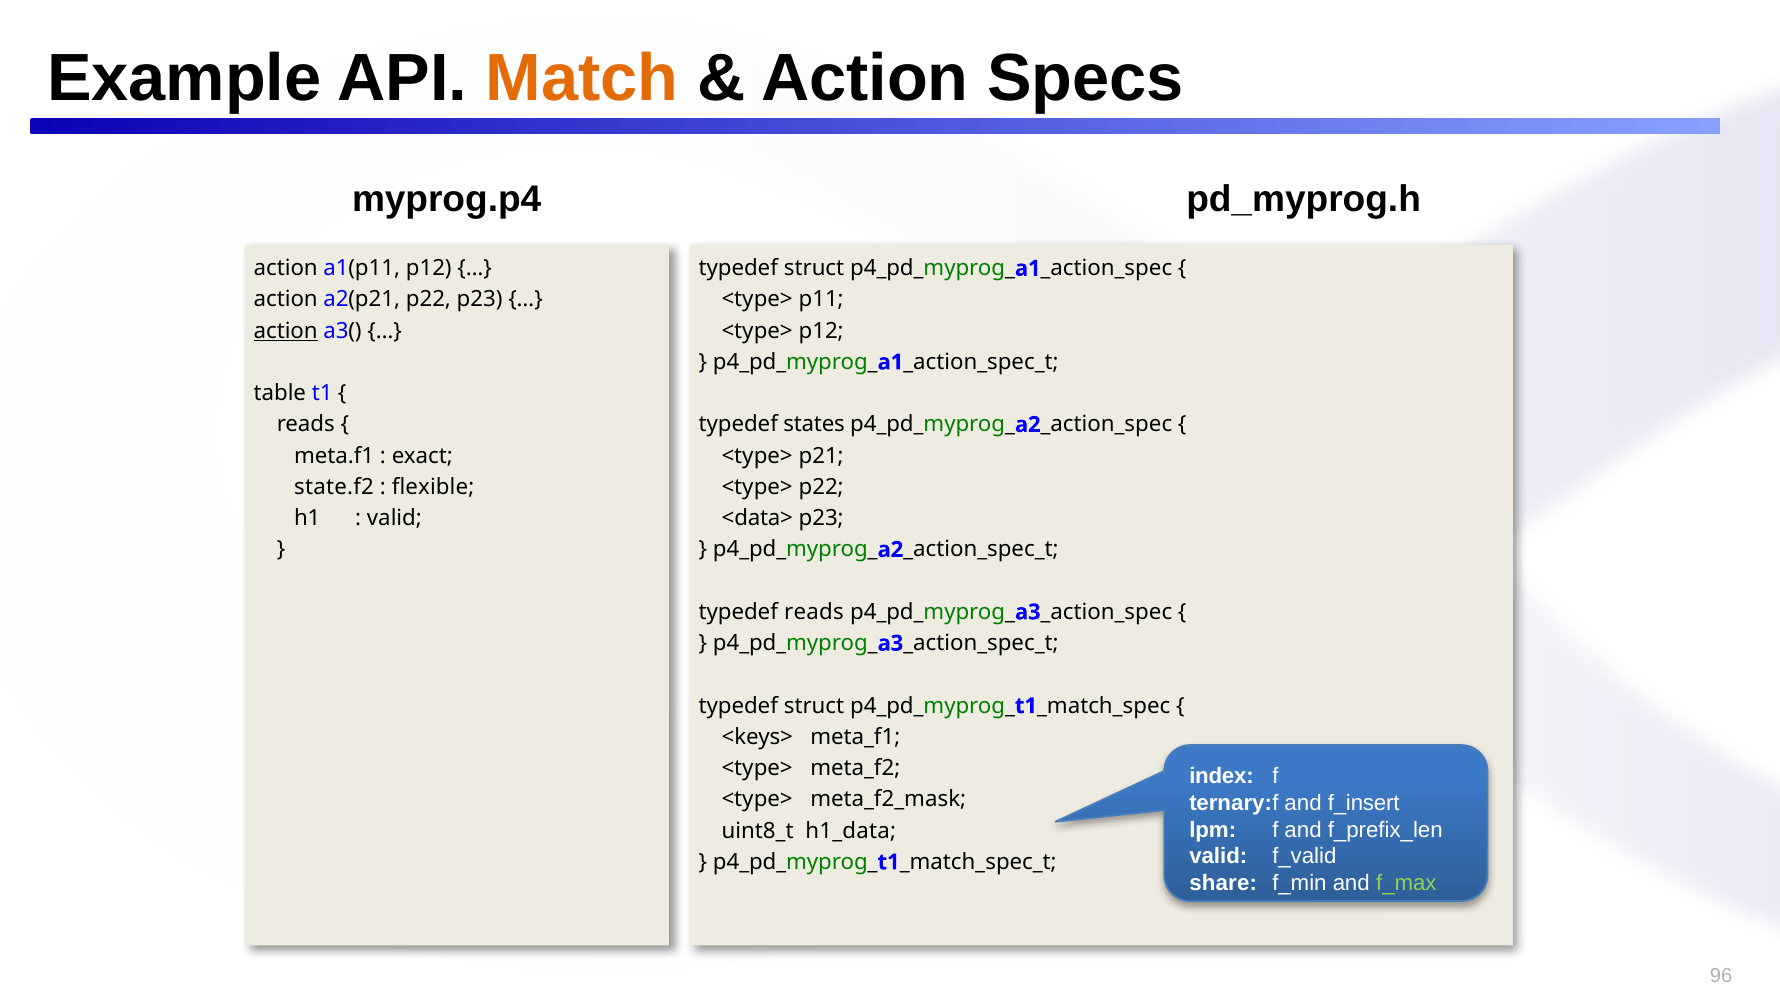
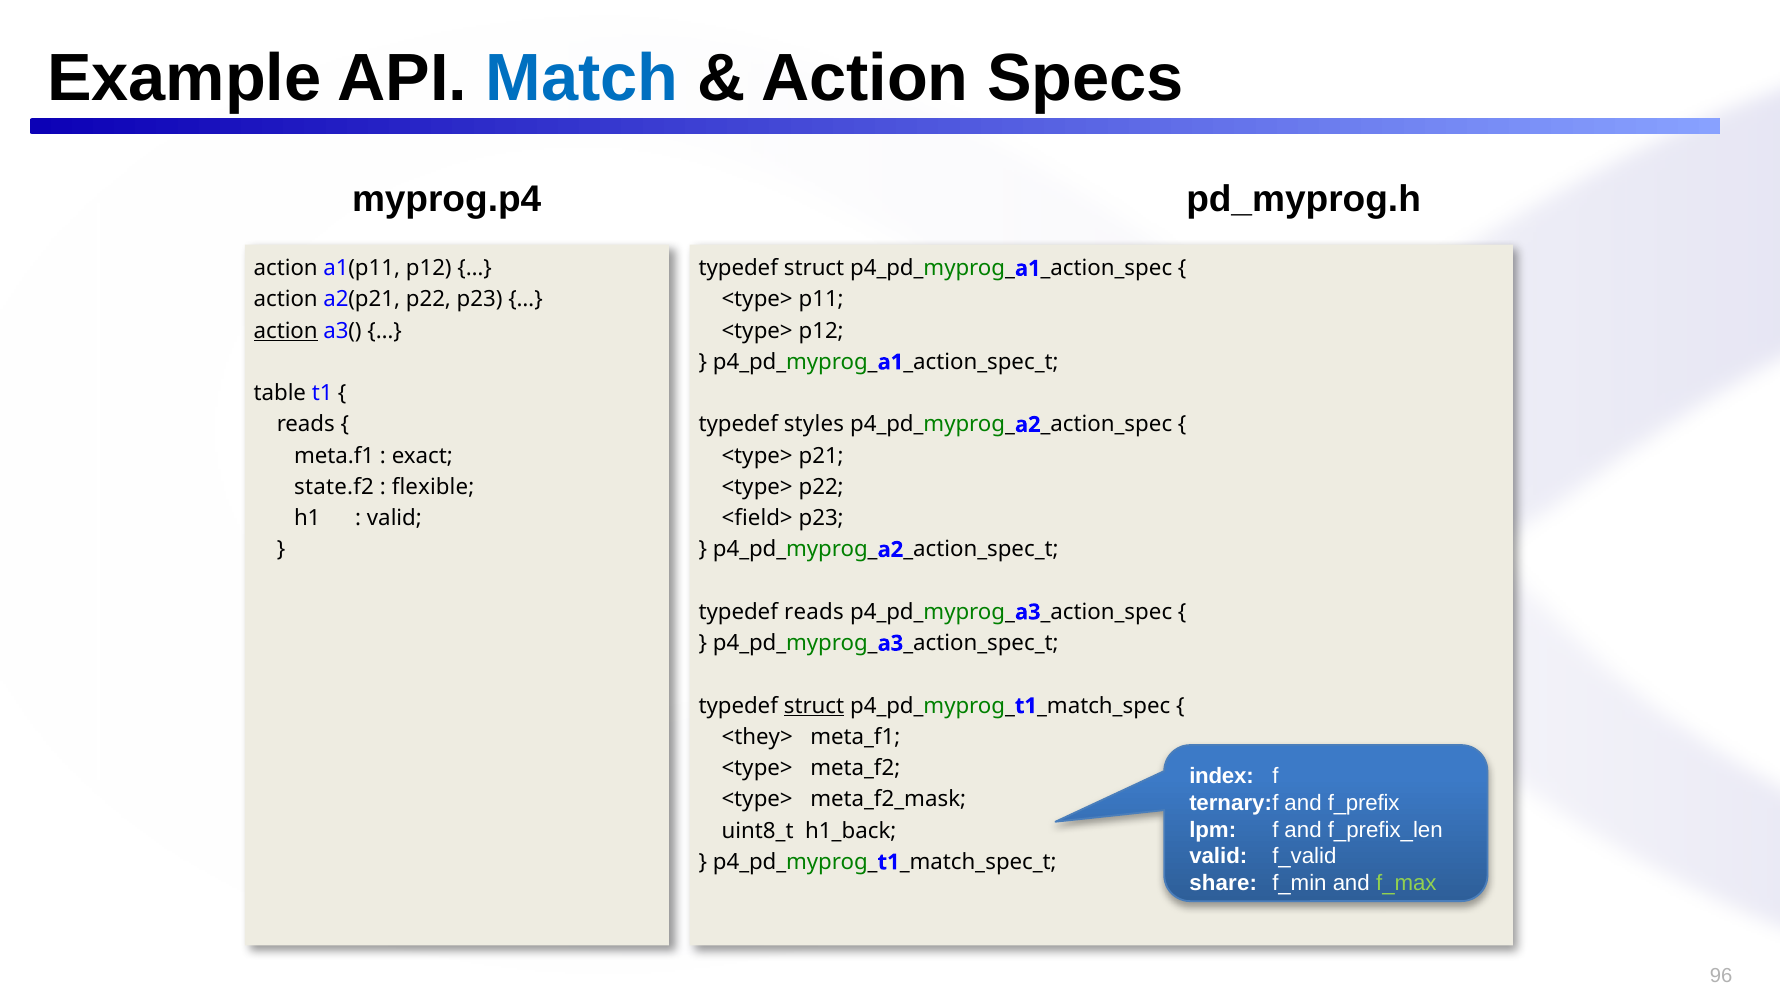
Match colour: orange -> blue
states: states -> styles
<data>: <data> -> <field>
struct at (814, 706) underline: none -> present
<keys>: <keys> -> <they>
f_insert: f_insert -> f_prefix
h1_data: h1_data -> h1_back
